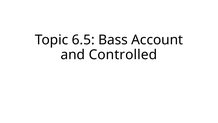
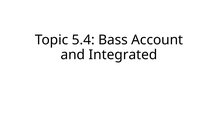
6.5: 6.5 -> 5.4
Controlled: Controlled -> Integrated
